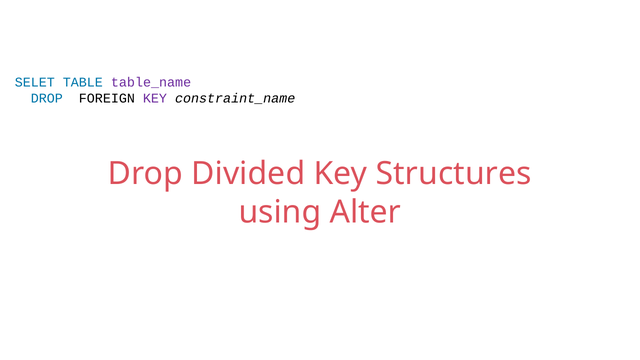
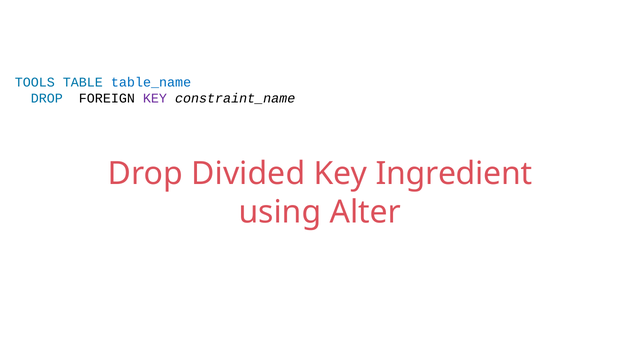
SELET: SELET -> TOOLS
table_name colour: purple -> blue
Structures: Structures -> Ingredient
